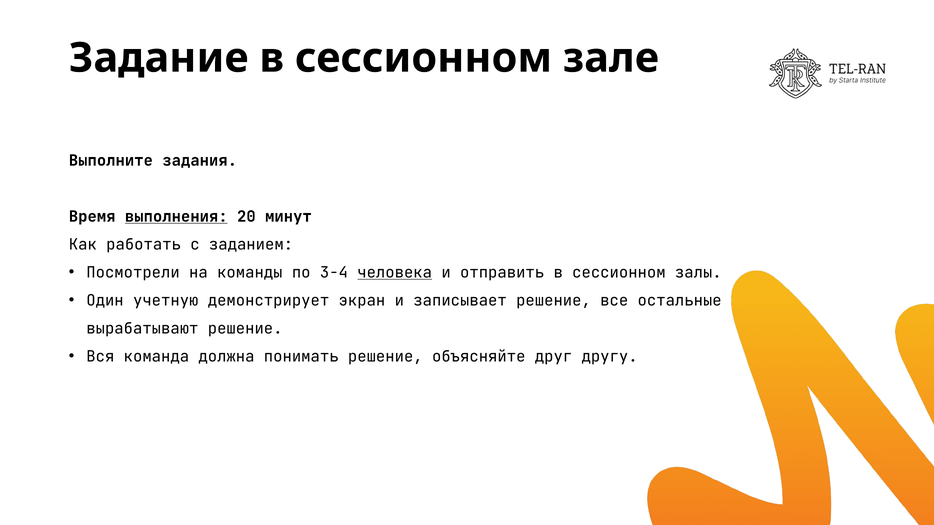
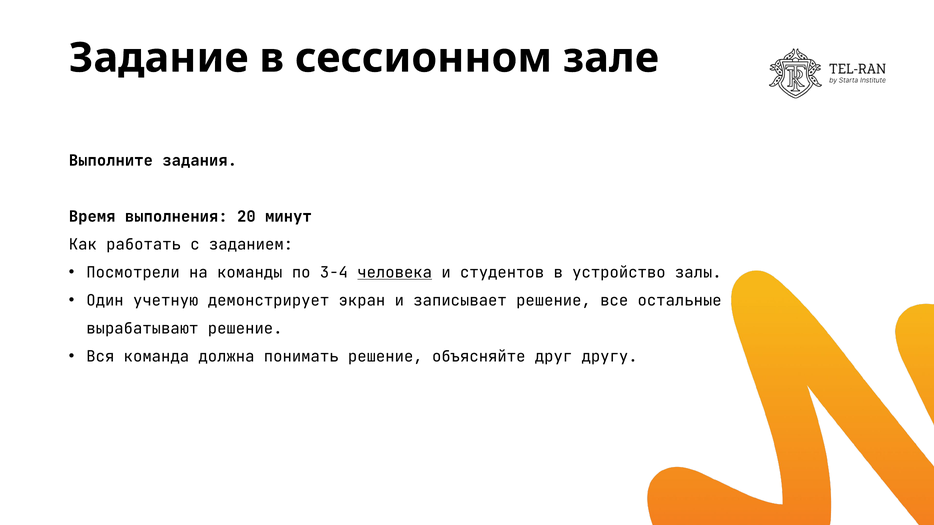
выполнения underline: present -> none
отправить: отправить -> студентов
сессионном at (619, 273): сессионном -> устройство
